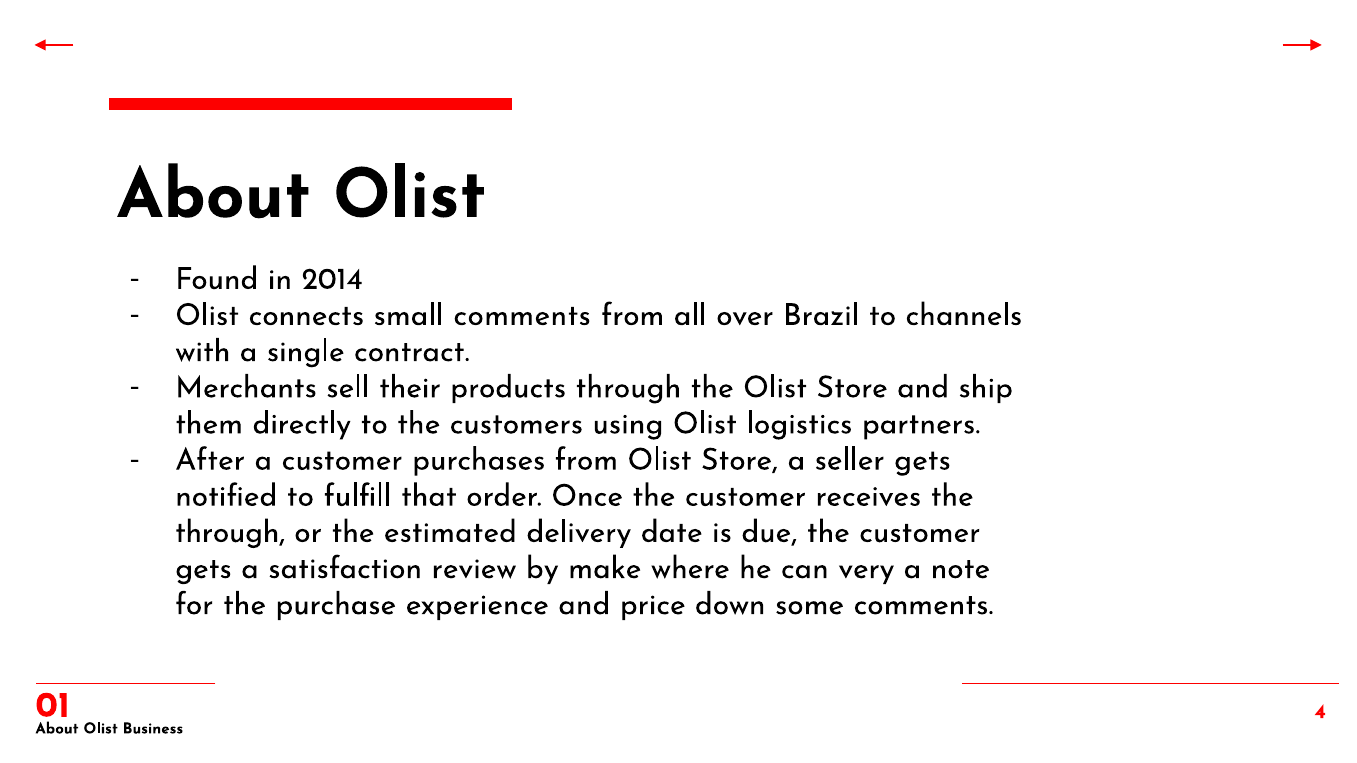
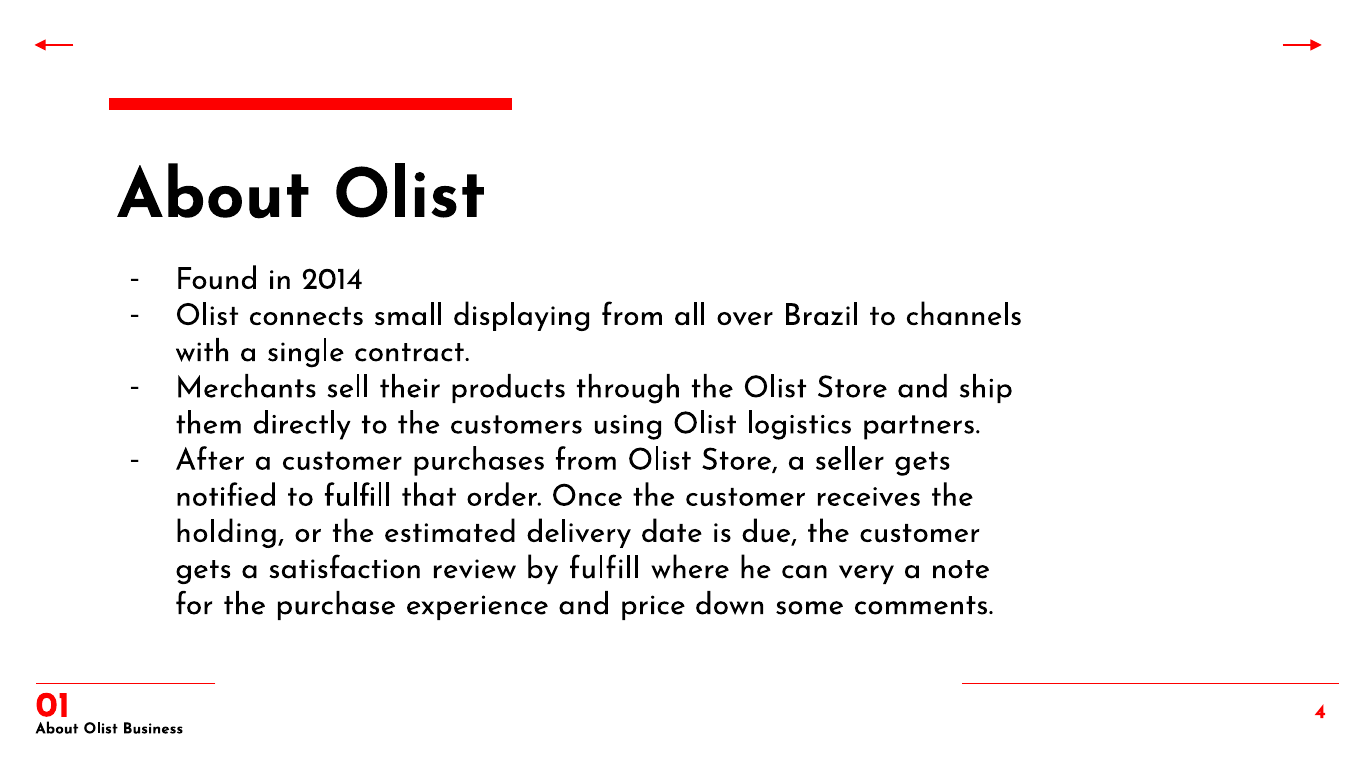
small comments: comments -> displaying
through at (230, 532): through -> holding
by make: make -> fulfill
